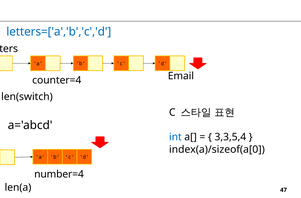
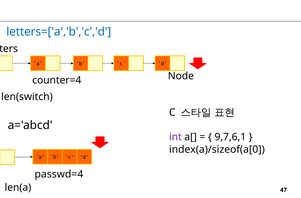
Email: Email -> Node
int colour: blue -> purple
3,3,5,4: 3,3,5,4 -> 9,7,6,1
number=4: number=4 -> passwd=4
